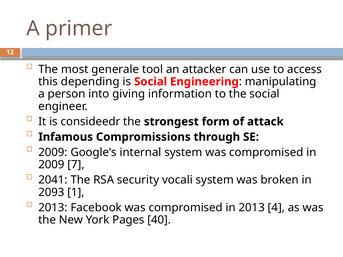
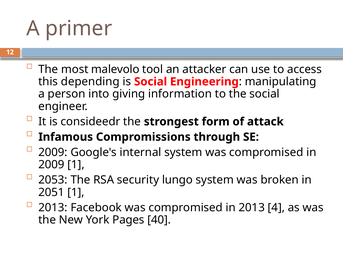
generale: generale -> malevolo
2009 7: 7 -> 1
2041: 2041 -> 2053
vocali: vocali -> lungo
2093: 2093 -> 2051
